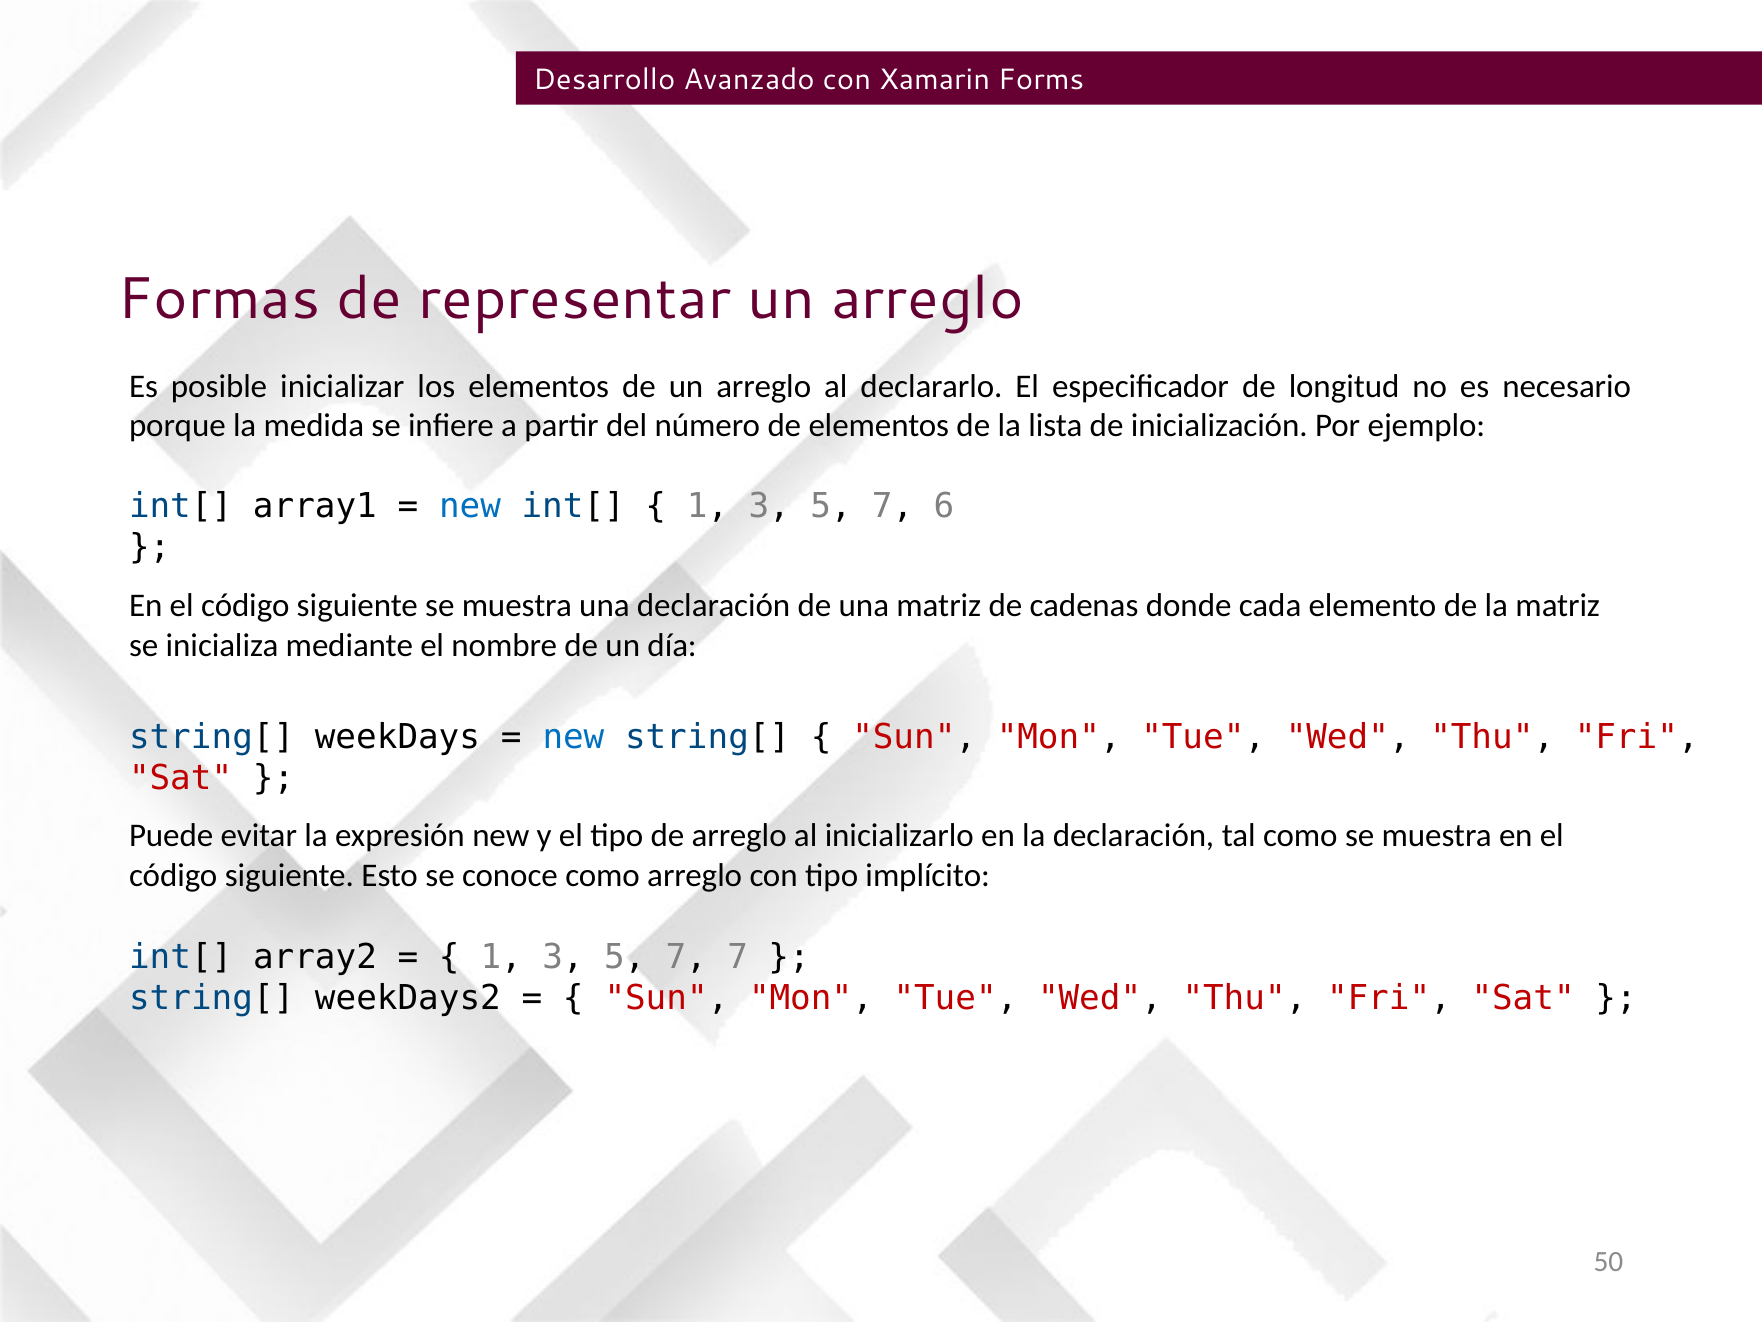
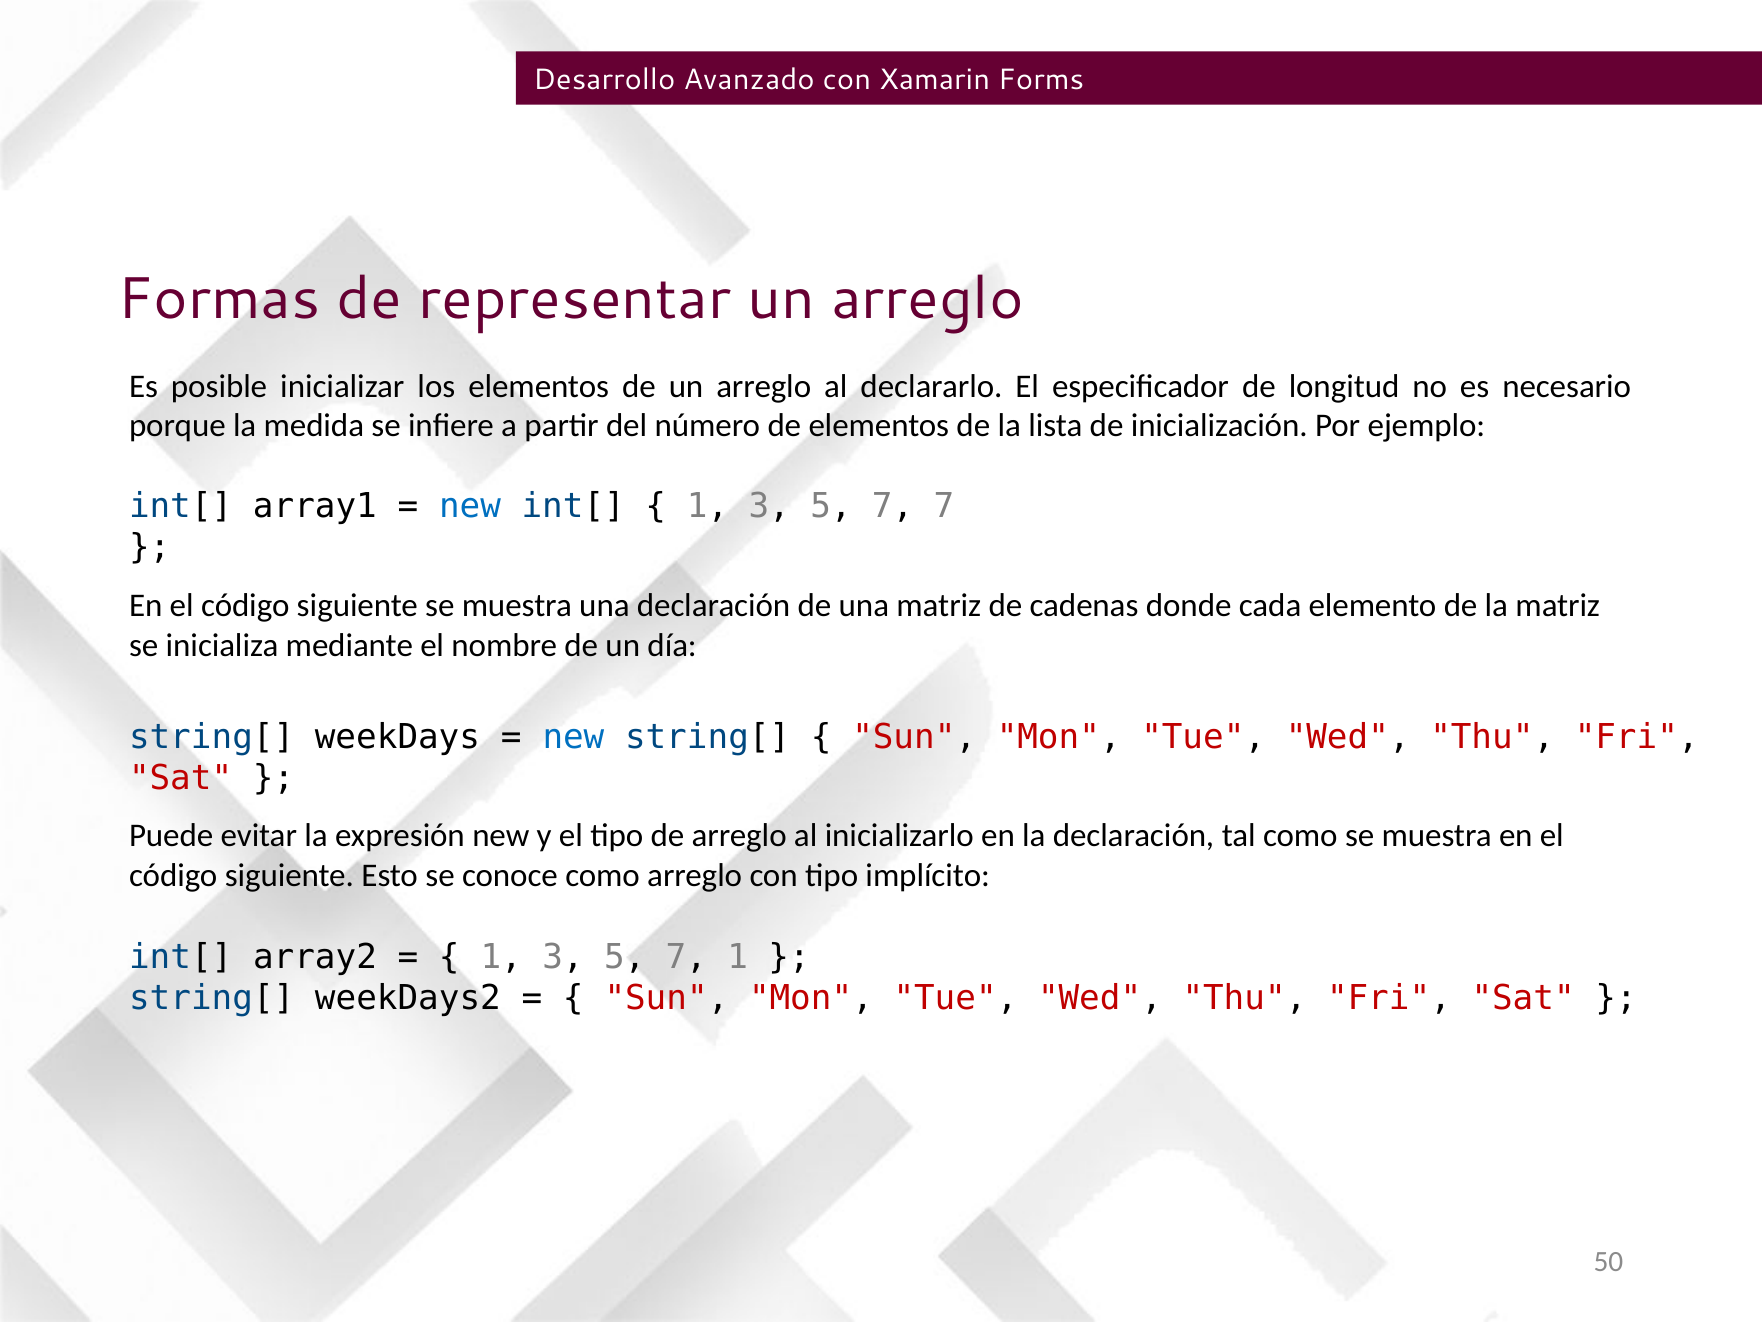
7 6: 6 -> 7
7 7: 7 -> 1
